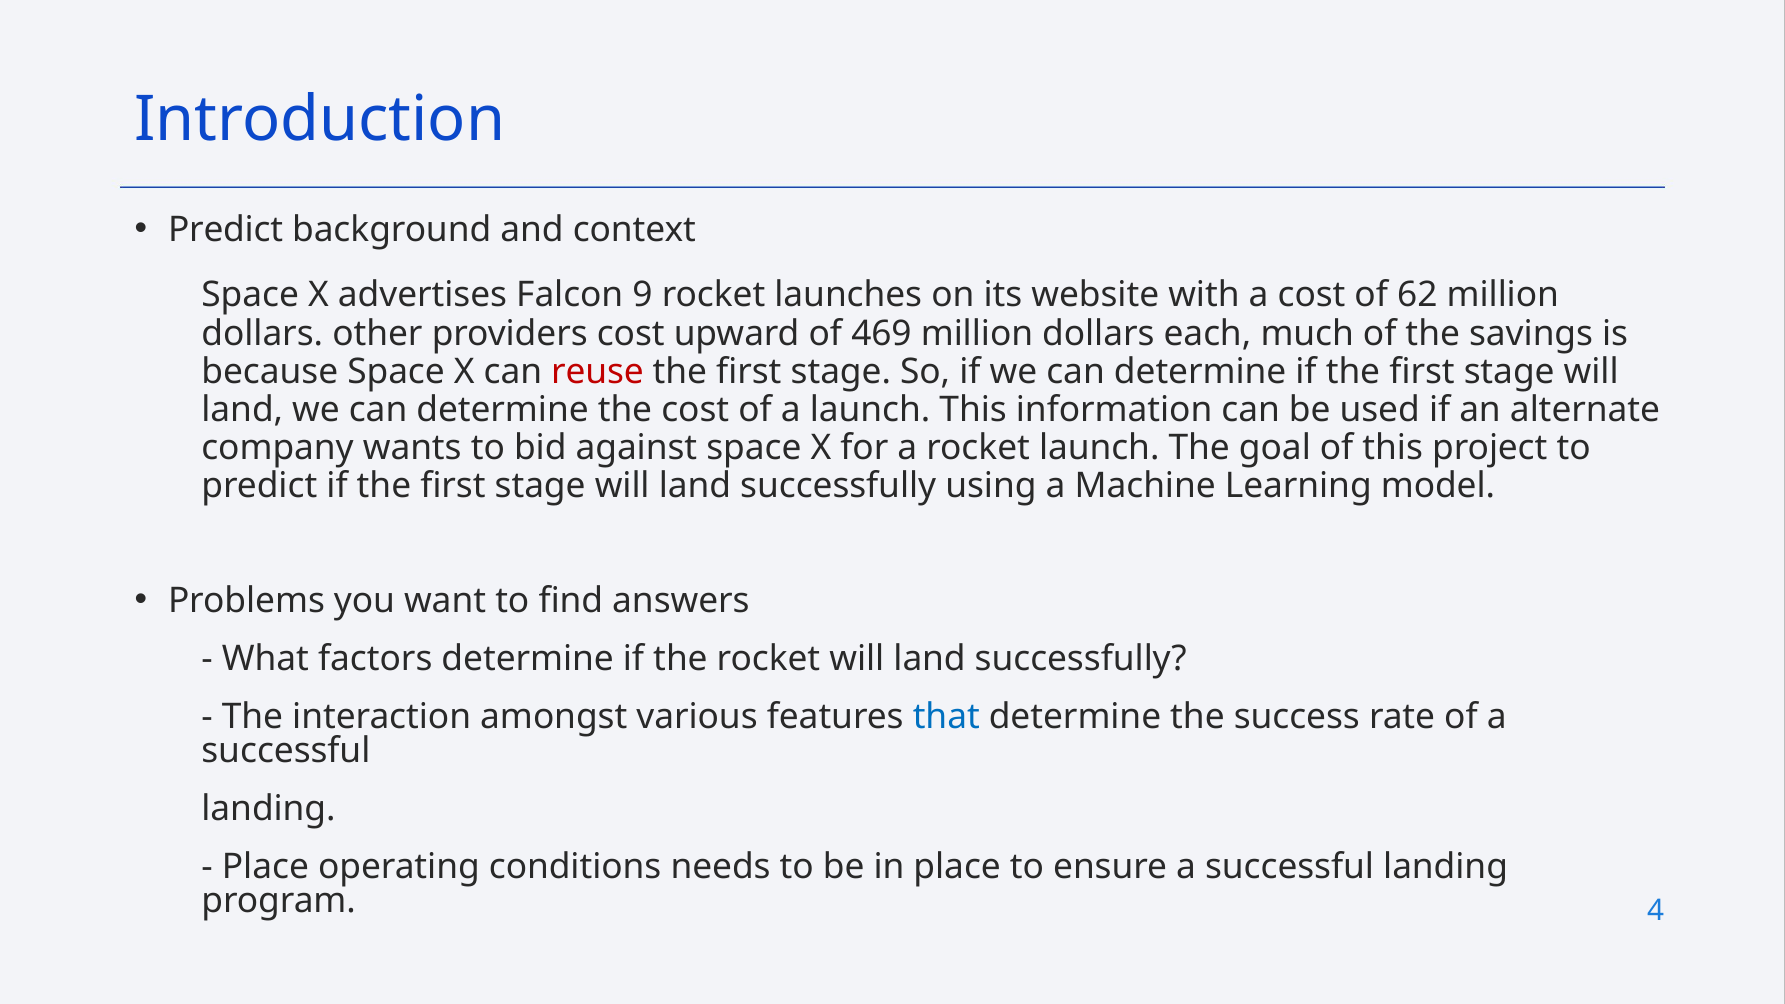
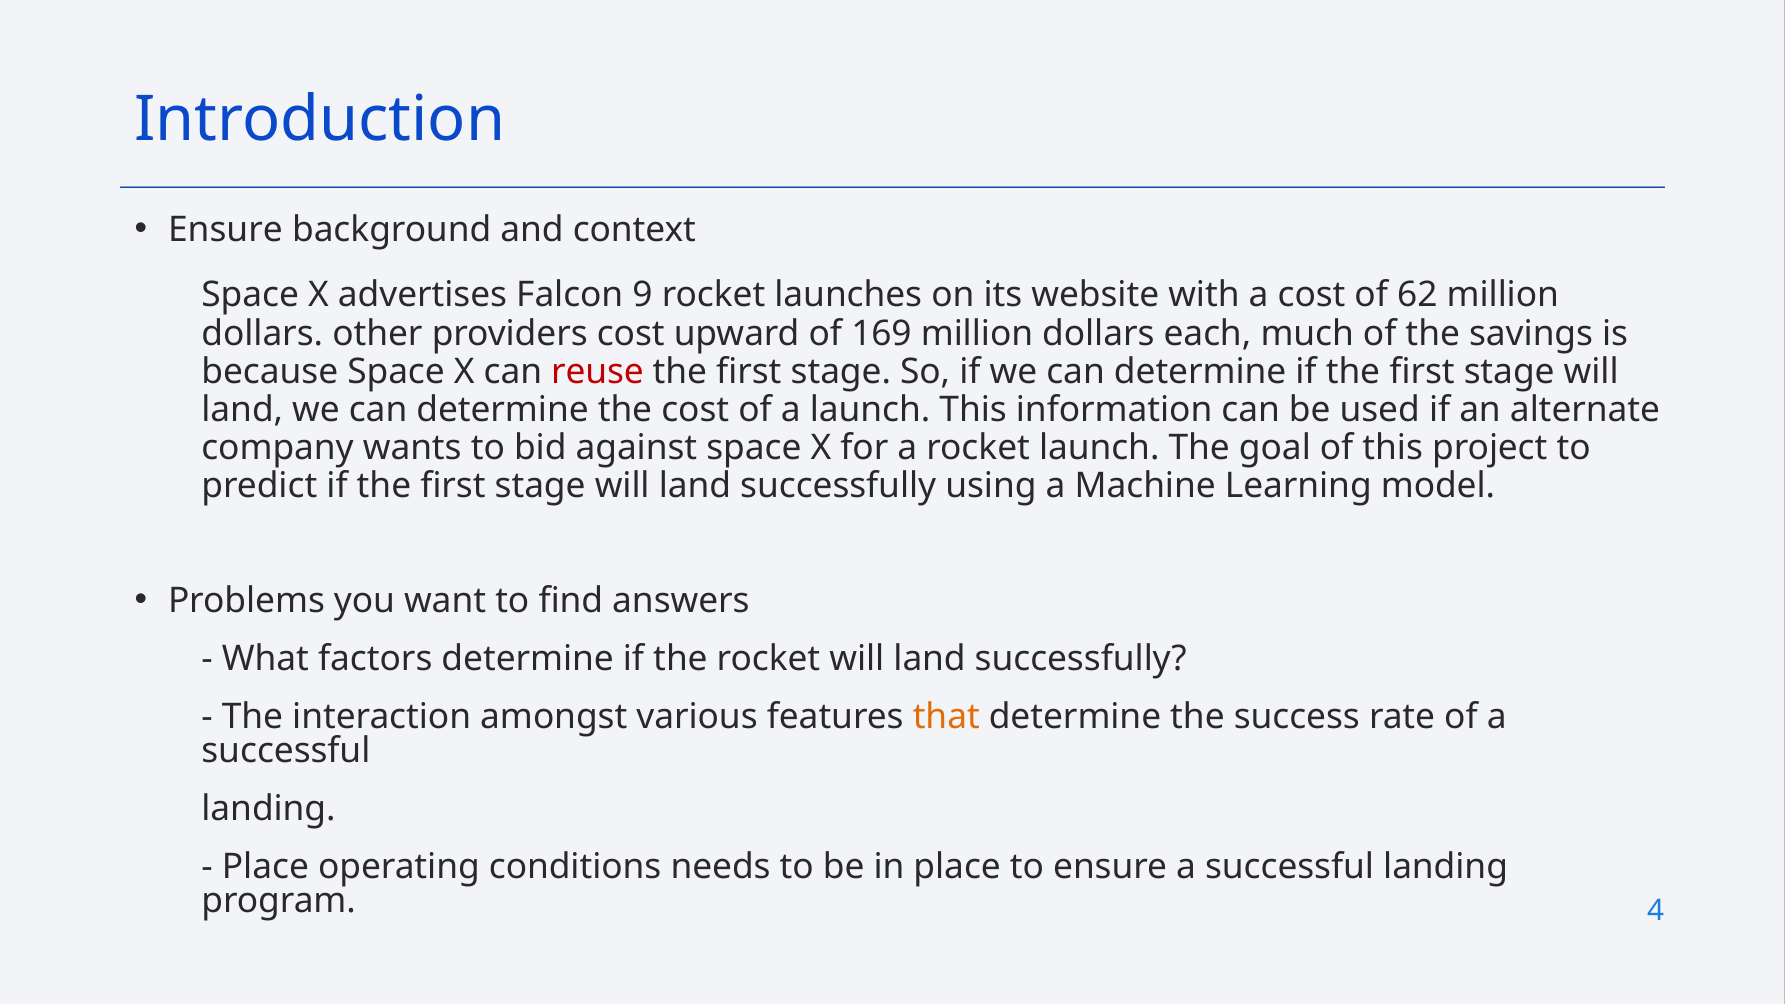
Predict at (226, 230): Predict -> Ensure
469: 469 -> 169
that colour: blue -> orange
